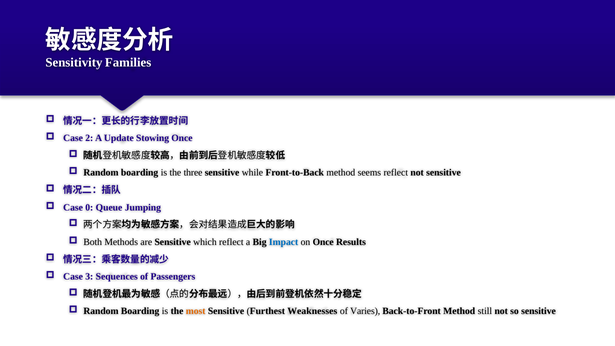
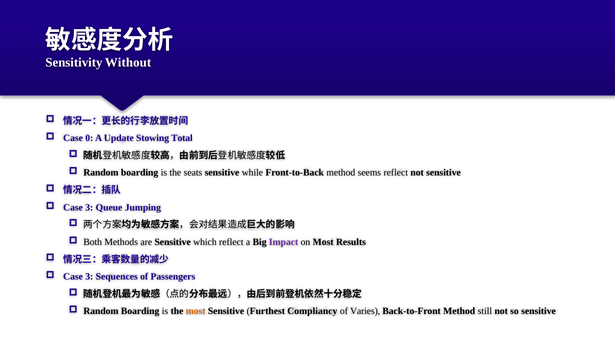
Families: Families -> Without
2: 2 -> 0
Stowing Once: Once -> Total
three: three -> seats
0 at (89, 207): 0 -> 3
Impact colour: blue -> purple
on Once: Once -> Most
Weaknesses: Weaknesses -> Compliancy
